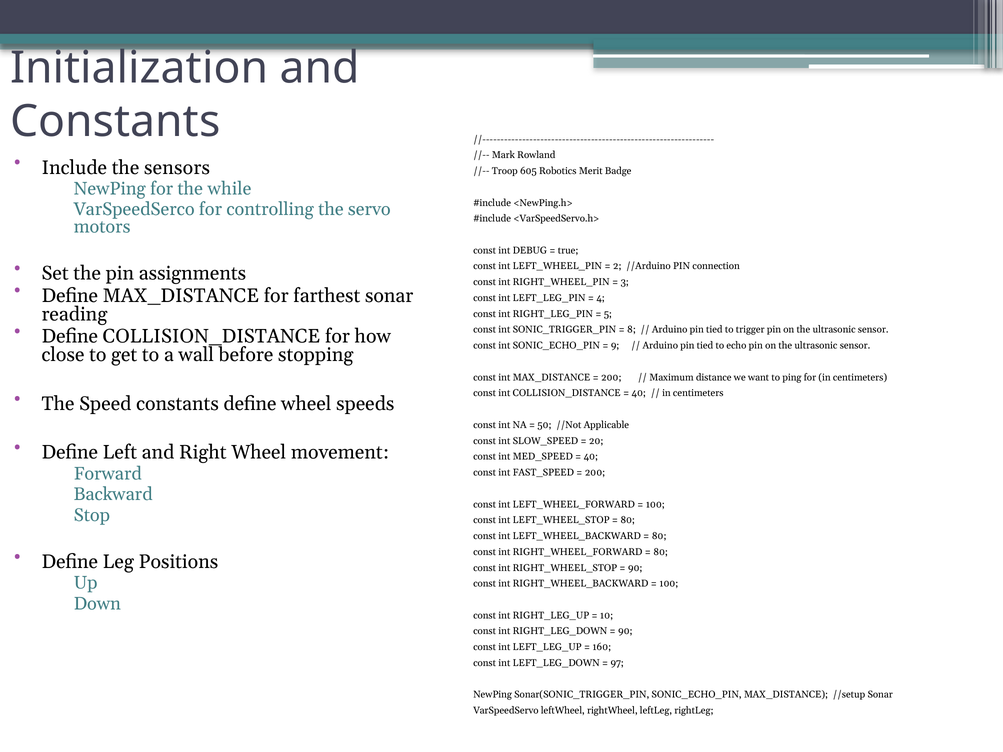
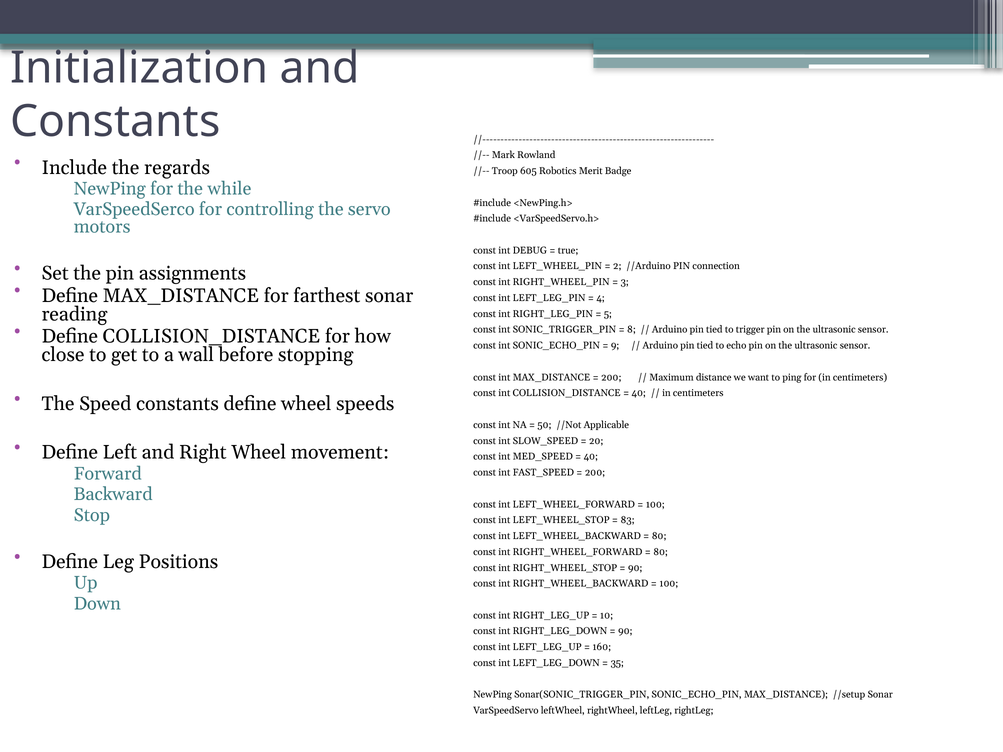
sensors: sensors -> regards
80 at (628, 520): 80 -> 83
97: 97 -> 35
